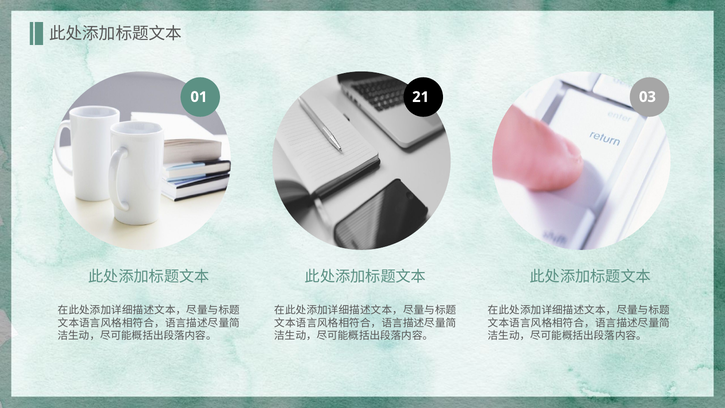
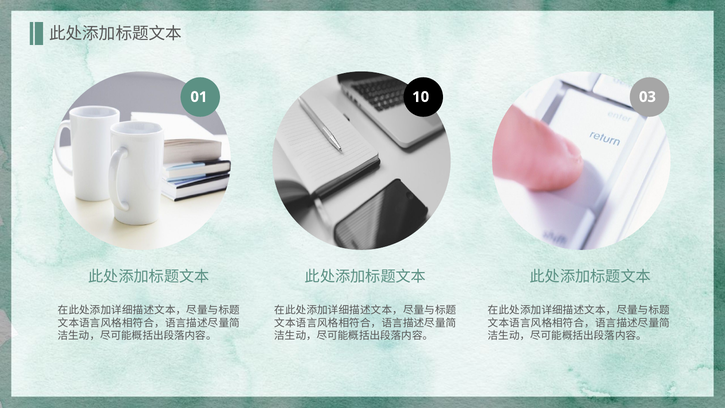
21: 21 -> 10
